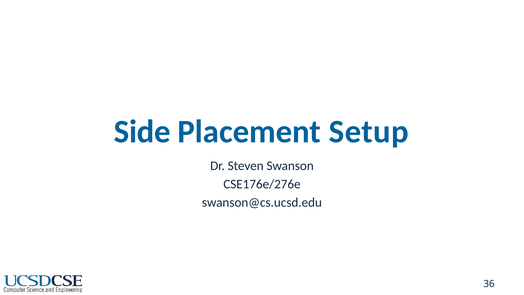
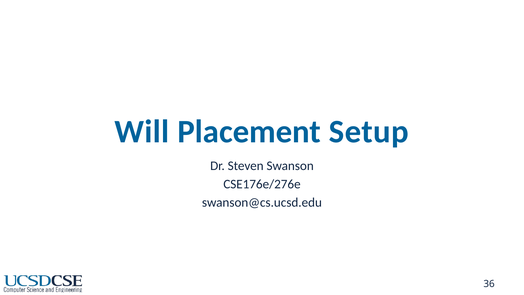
Side: Side -> Will
